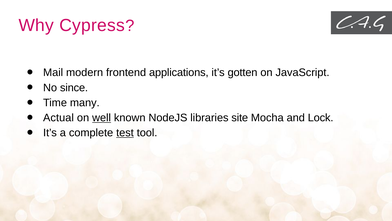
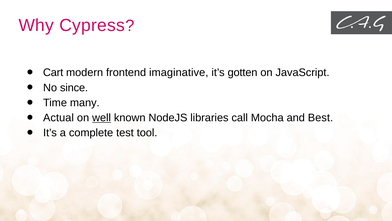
Mail: Mail -> Cart
applications: applications -> imaginative
site: site -> call
Lock: Lock -> Best
test underline: present -> none
